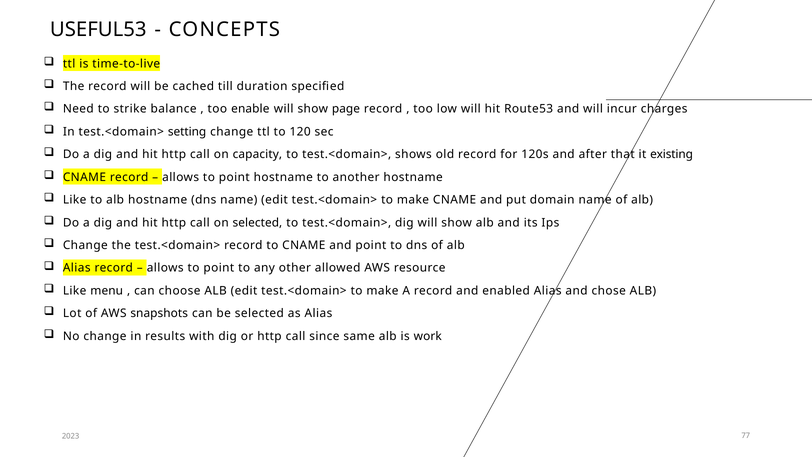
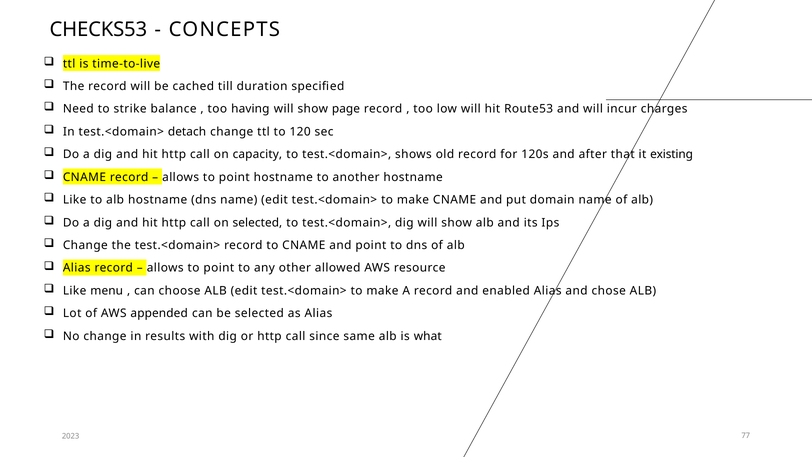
USEFUL53: USEFUL53 -> CHECKS53
enable: enable -> having
setting: setting -> detach
snapshots: snapshots -> appended
work: work -> what
